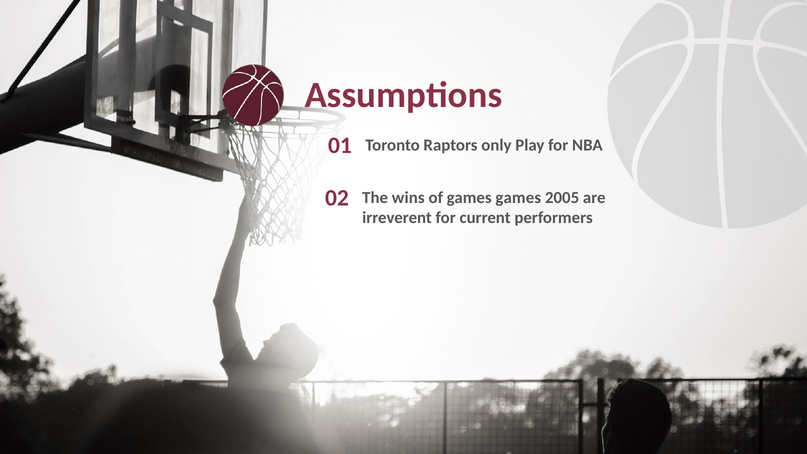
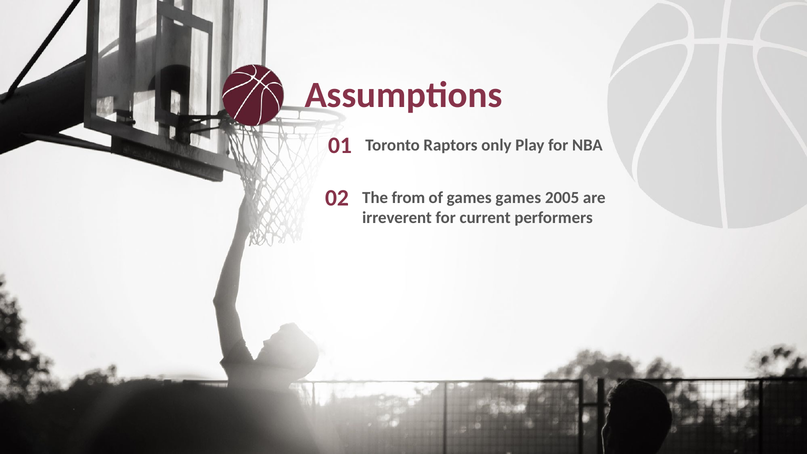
wins: wins -> from
